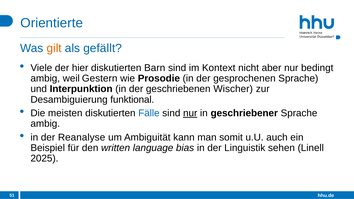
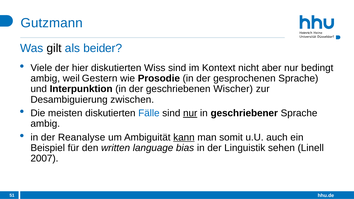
Orientierte: Orientierte -> Gutzmann
gilt colour: orange -> black
gefällt: gefällt -> beider
Barn: Barn -> Wiss
funktional: funktional -> zwischen
kann underline: none -> present
2025: 2025 -> 2007
